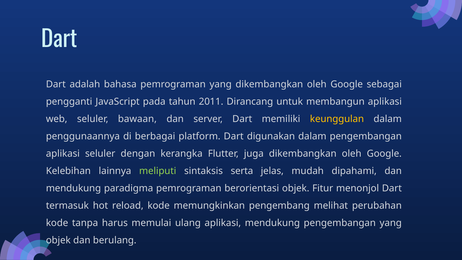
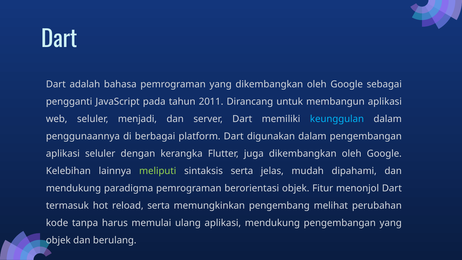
bawaan: bawaan -> menjadi
keunggulan colour: yellow -> light blue
reload kode: kode -> serta
